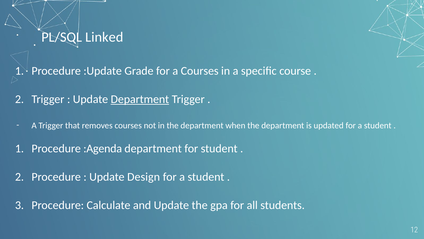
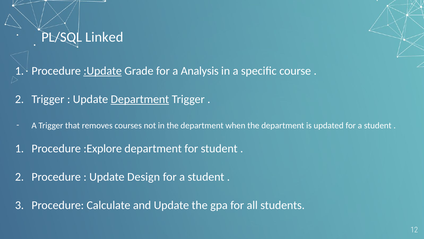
:Update underline: none -> present
a Courses: Courses -> Analysis
:Agenda: :Agenda -> :Explore
